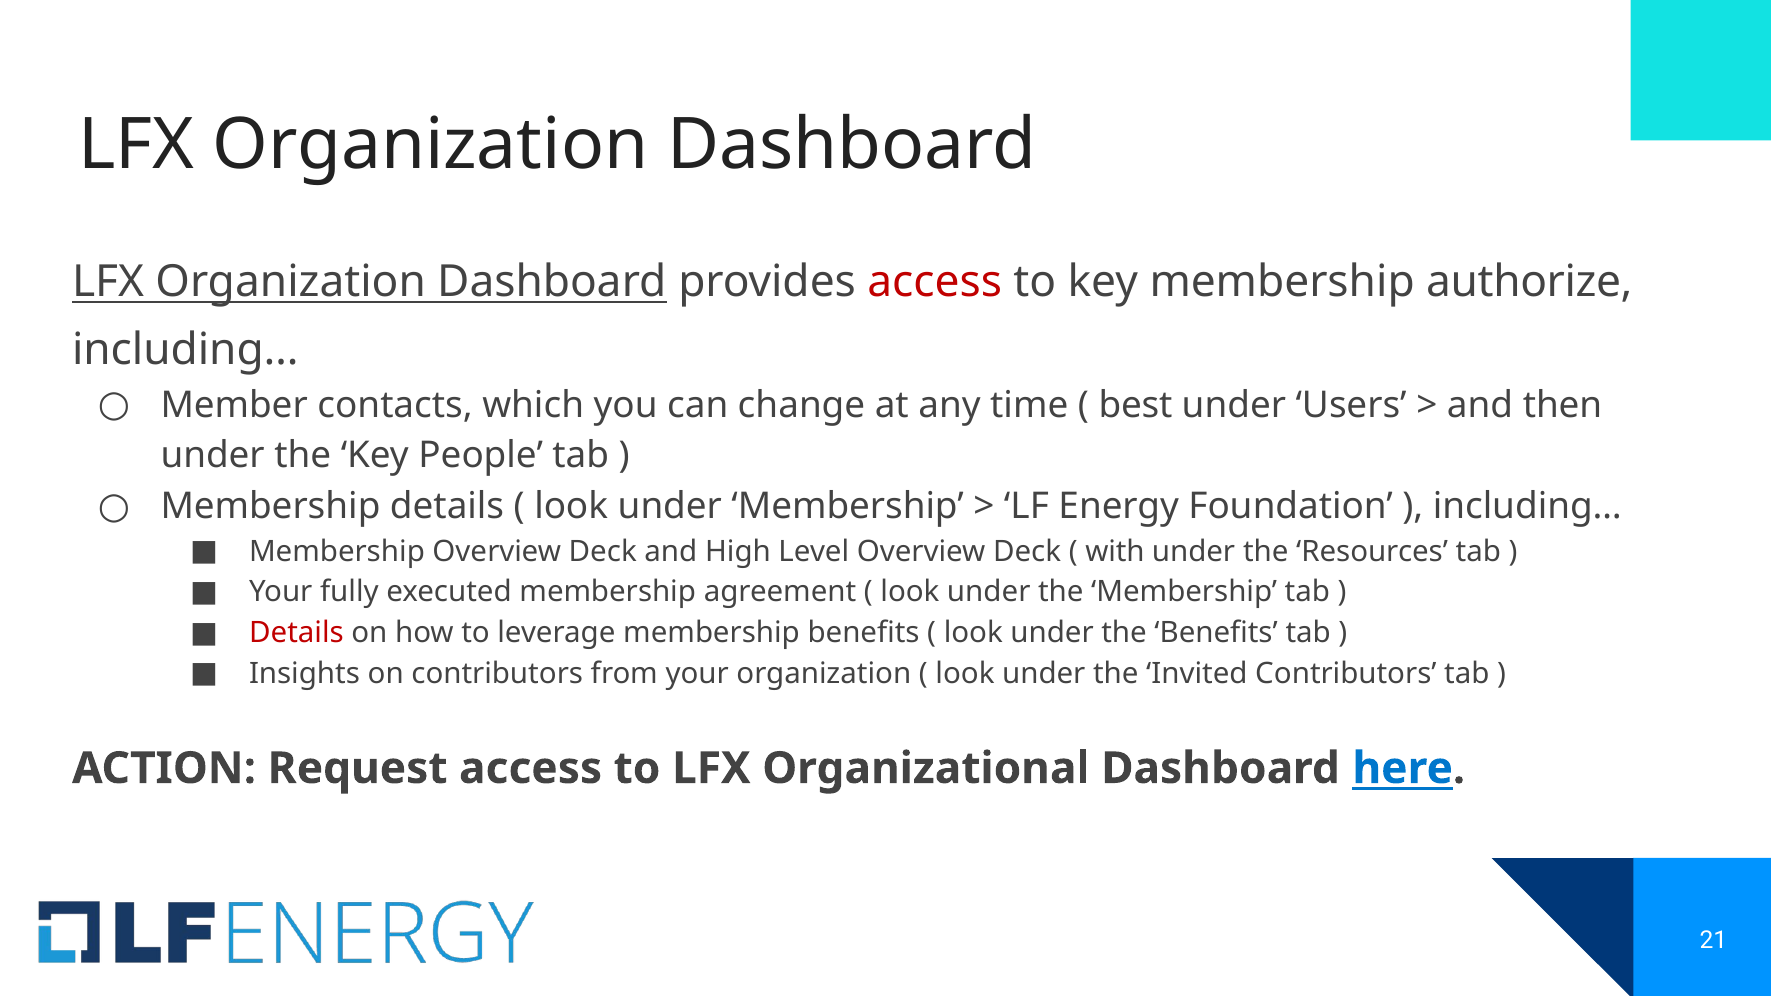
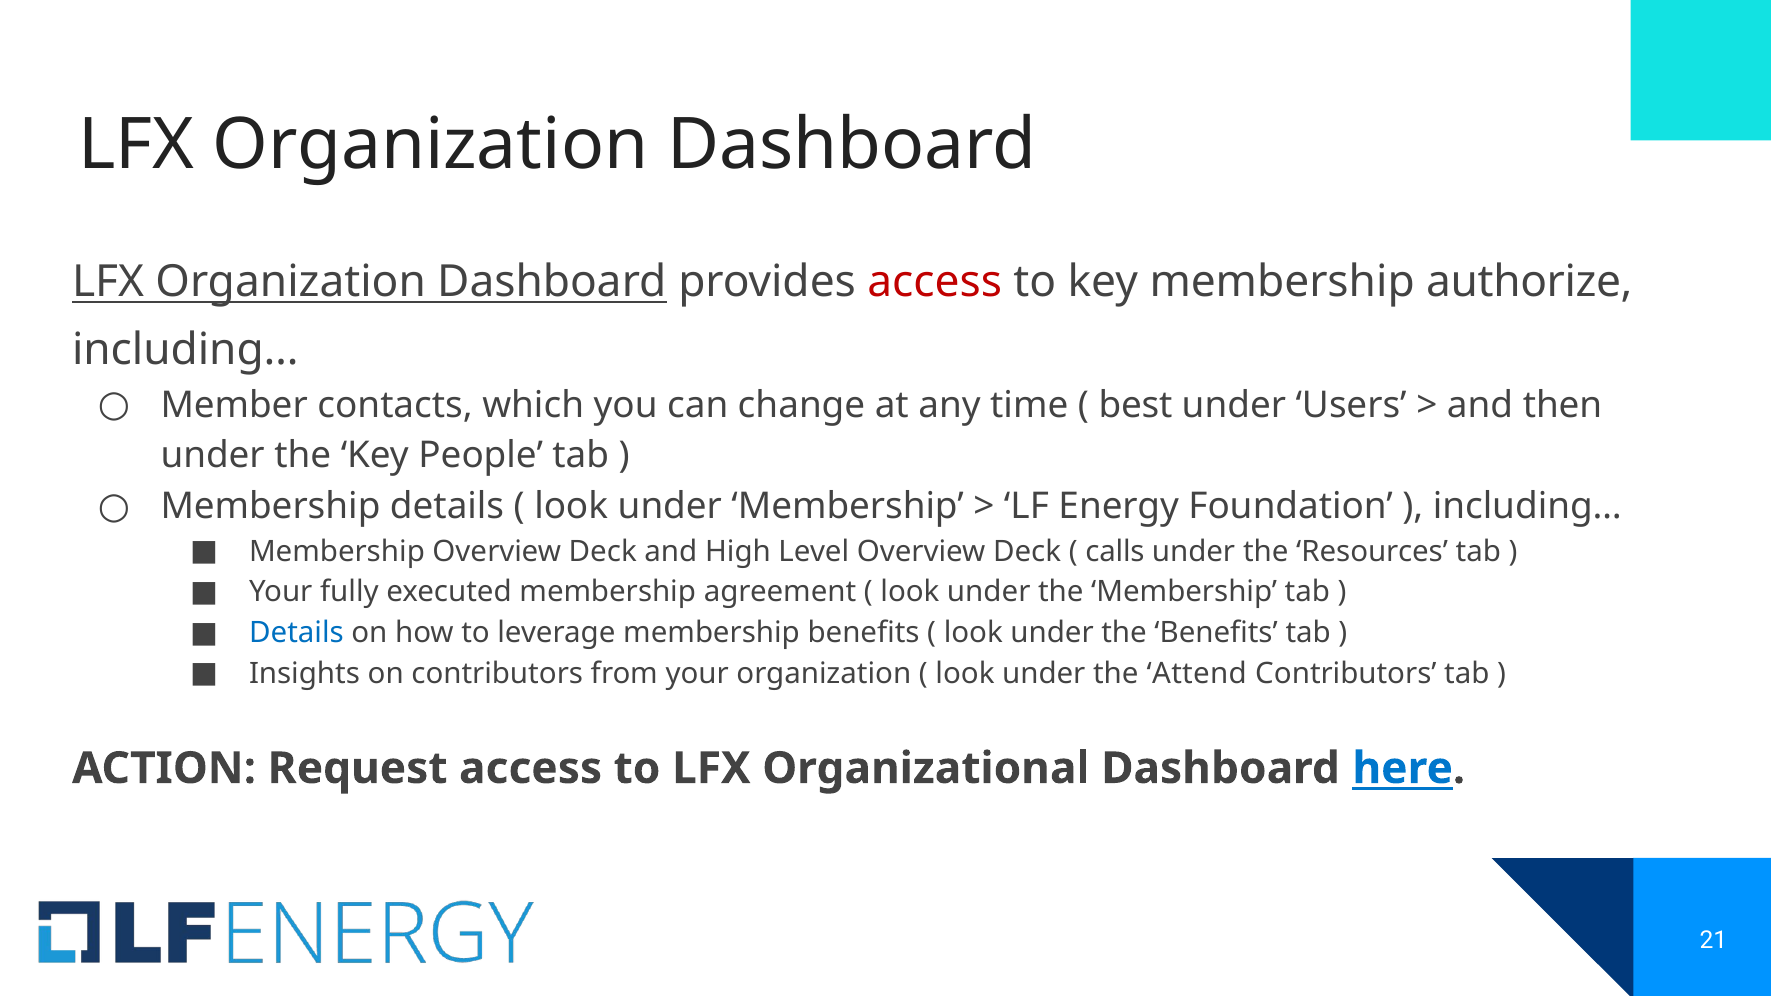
with: with -> calls
Details at (296, 633) colour: red -> blue
Invited: Invited -> Attend
